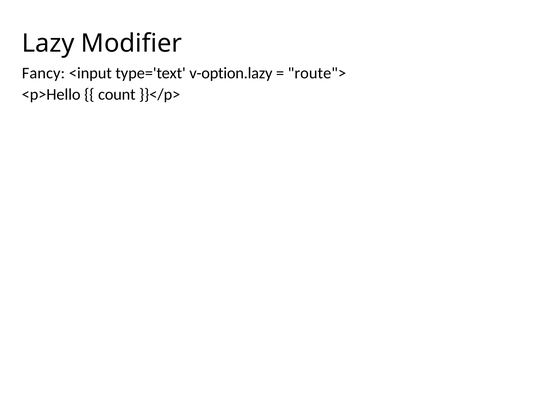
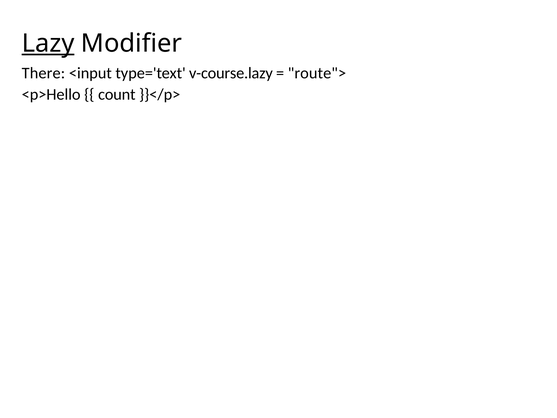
Lazy underline: none -> present
Fancy: Fancy -> There
v-option.lazy: v-option.lazy -> v-course.lazy
